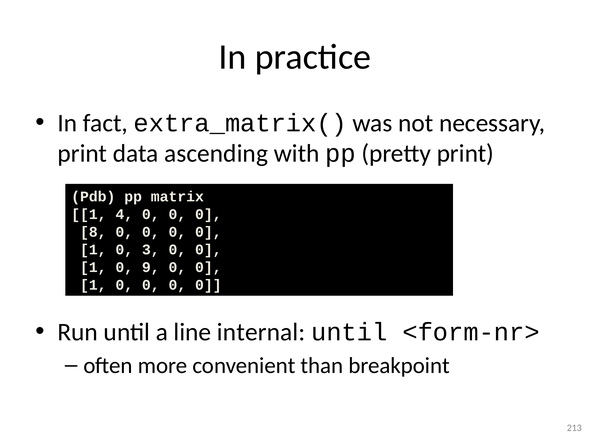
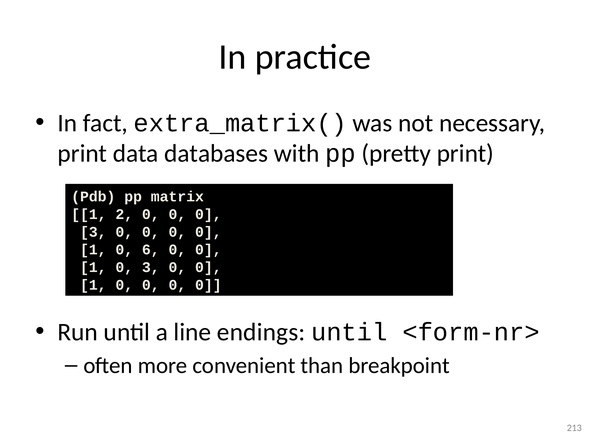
ascending: ascending -> databases
4: 4 -> 2
8 at (93, 232): 8 -> 3
3: 3 -> 6
1 0 9: 9 -> 3
internal: internal -> endings
